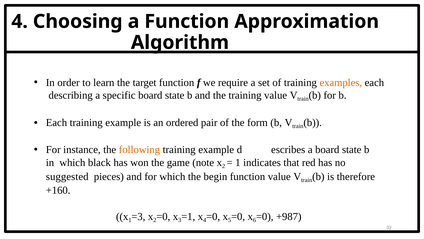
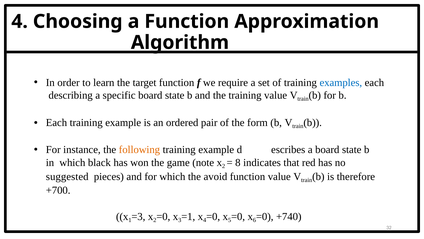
examples colour: orange -> blue
1 at (238, 162): 1 -> 8
begin: begin -> avoid
+160: +160 -> +700
+987: +987 -> +740
